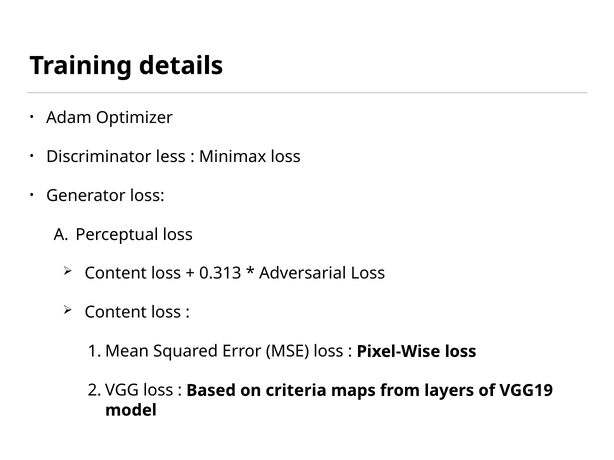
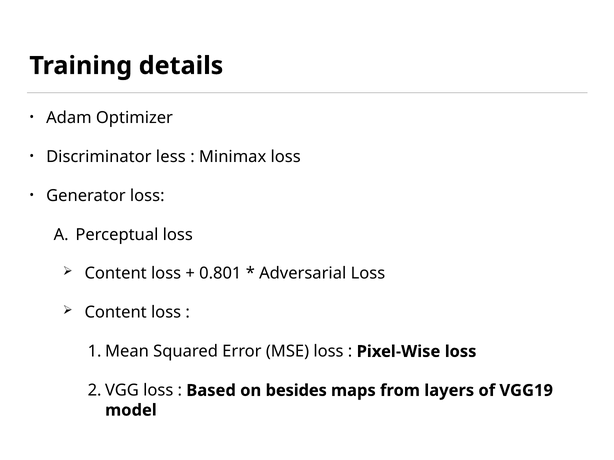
0.313: 0.313 -> 0.801
criteria: criteria -> besides
